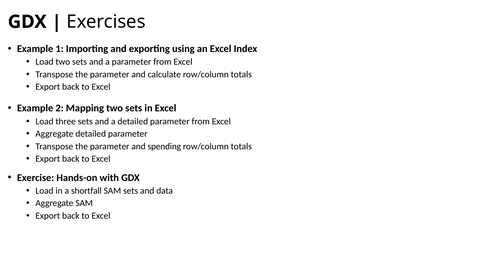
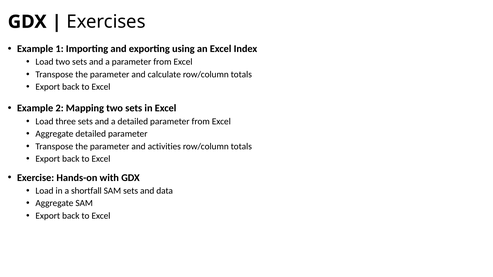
spending: spending -> activities
